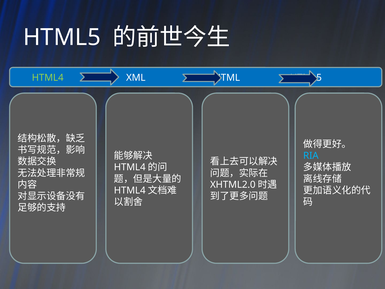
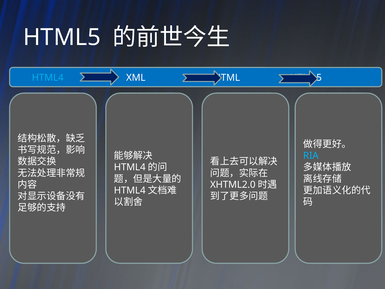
HTML4 colour: light green -> light blue
